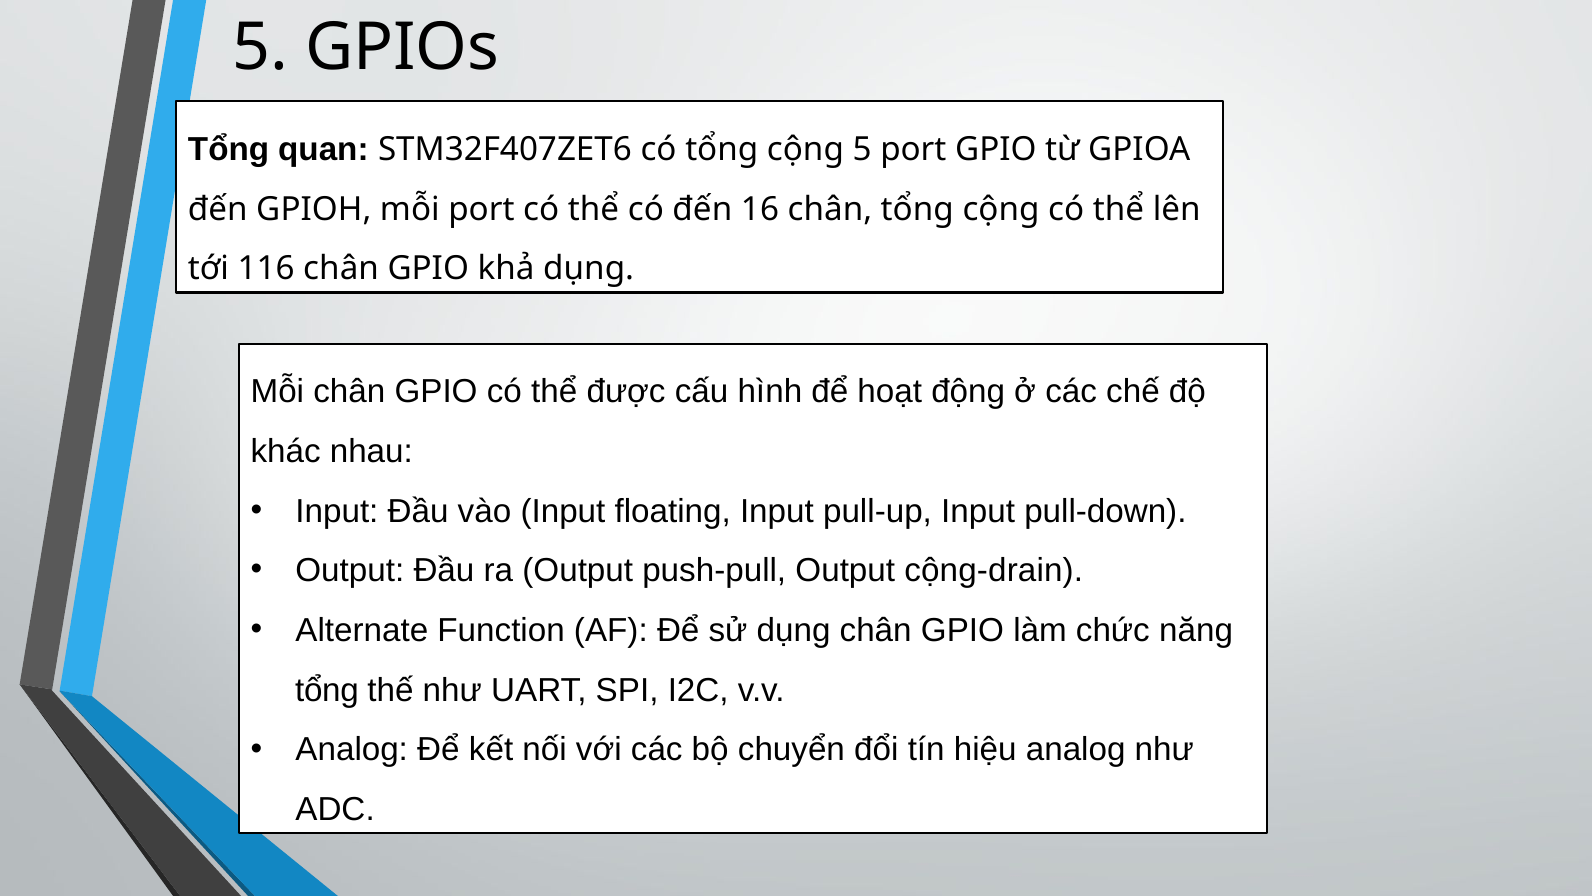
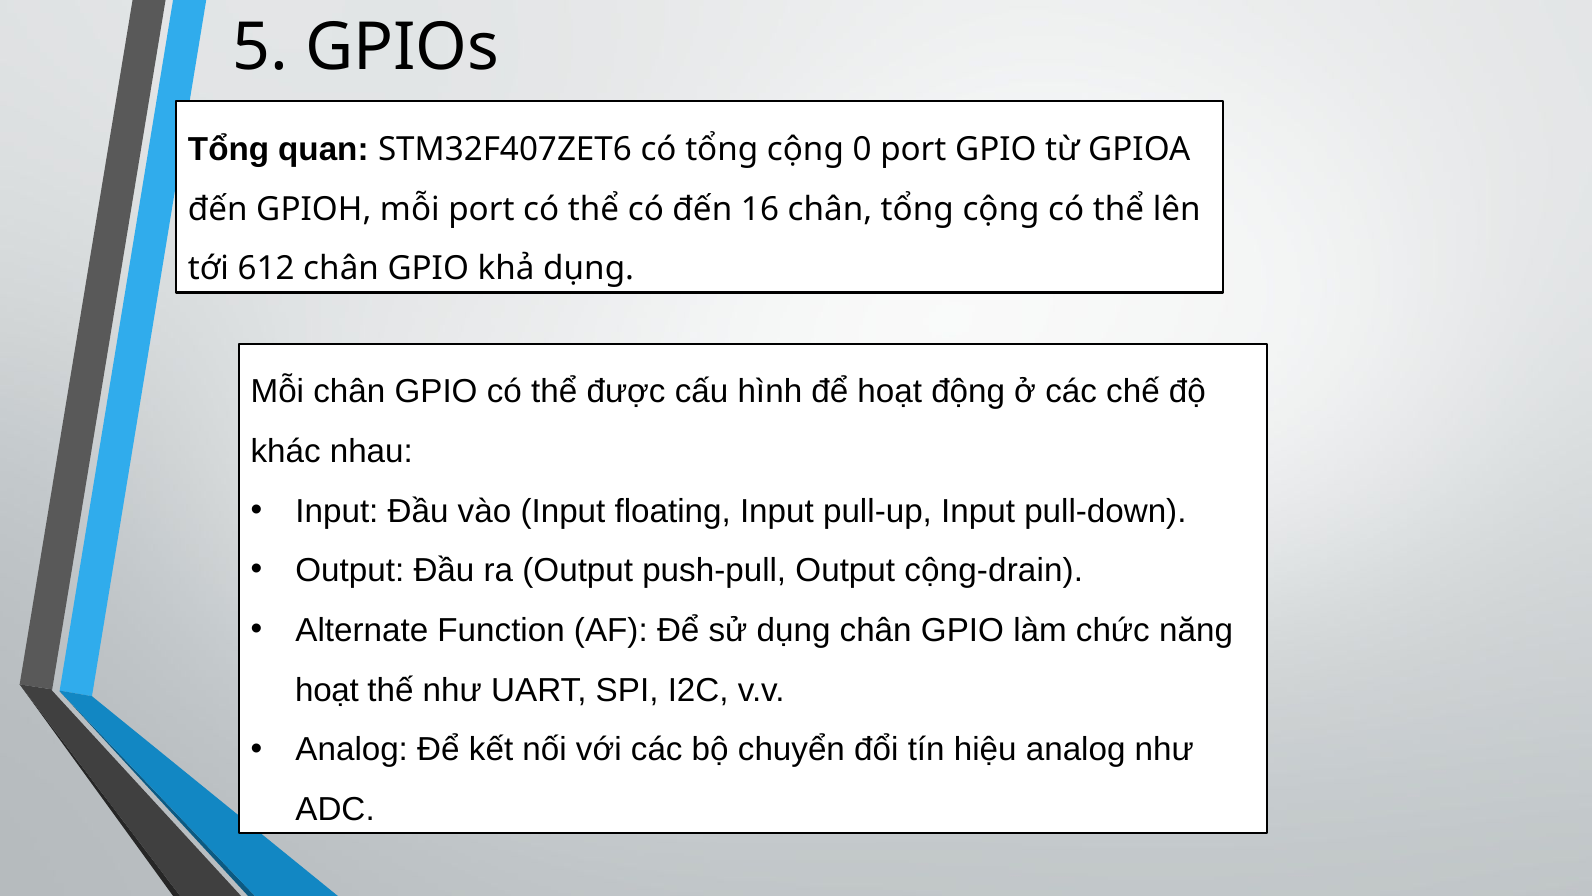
cộng 5: 5 -> 0
116: 116 -> 612
tổng at (327, 690): tổng -> hoạt
